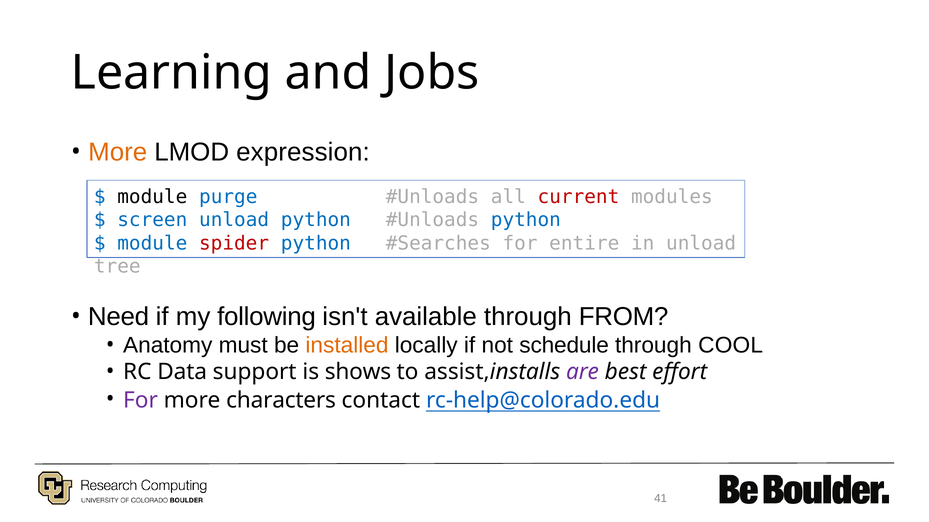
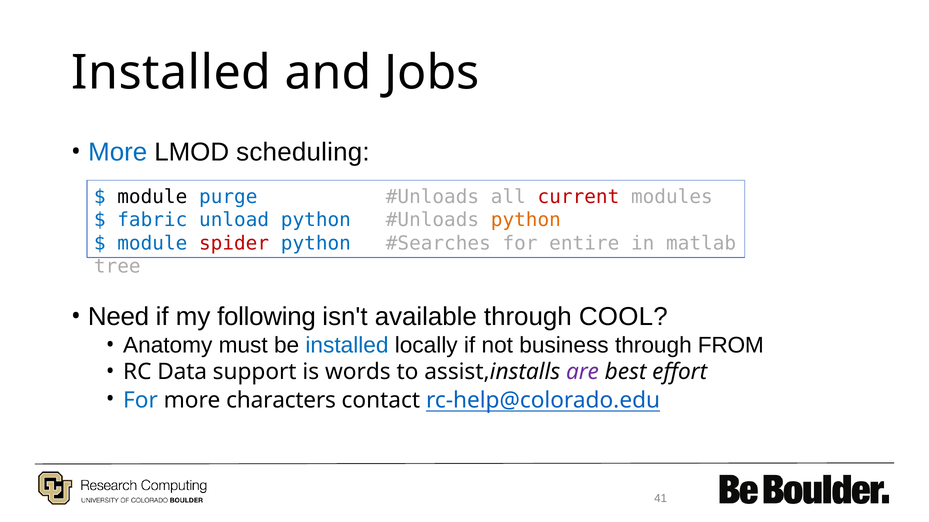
Learning at (172, 73): Learning -> Installed
More at (118, 152) colour: orange -> blue
expression: expression -> scheduling
screen: screen -> fabric
python at (526, 220) colour: blue -> orange
in unload: unload -> matlab
FROM: FROM -> COOL
installed at (347, 345) colour: orange -> blue
schedule: schedule -> business
COOL: COOL -> FROM
shows: shows -> words
For at (140, 401) colour: purple -> blue
